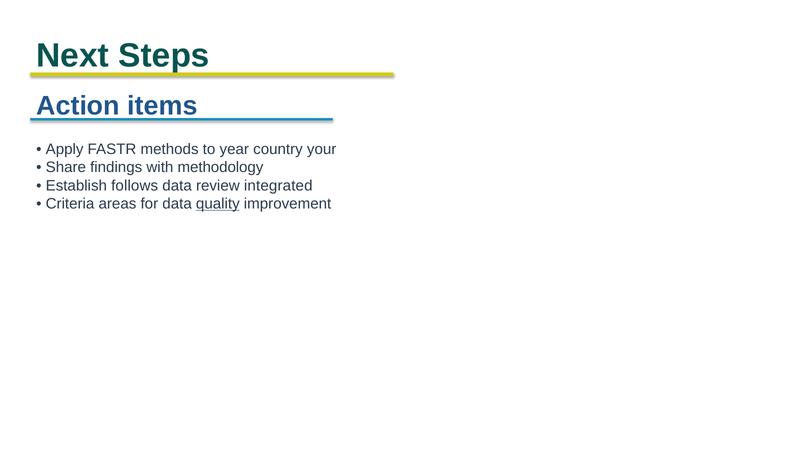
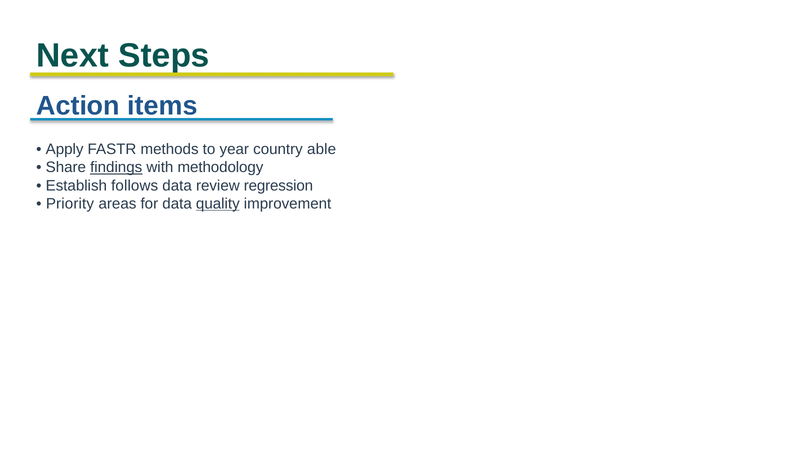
your: your -> able
findings underline: none -> present
integrated: integrated -> regression
Criteria: Criteria -> Priority
